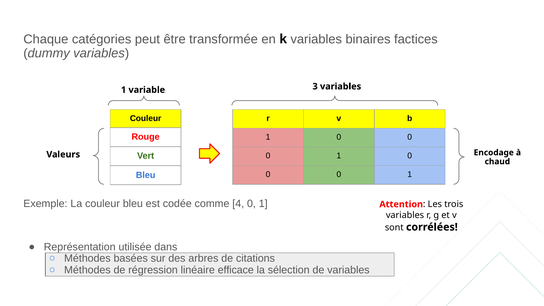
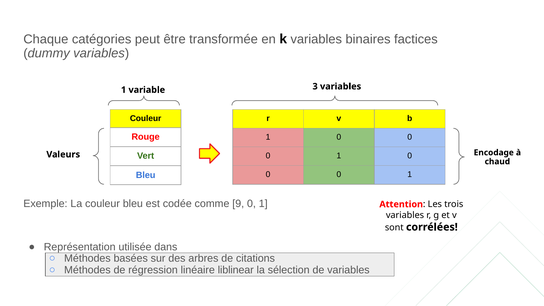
4: 4 -> 9
efficace: efficace -> liblinear
